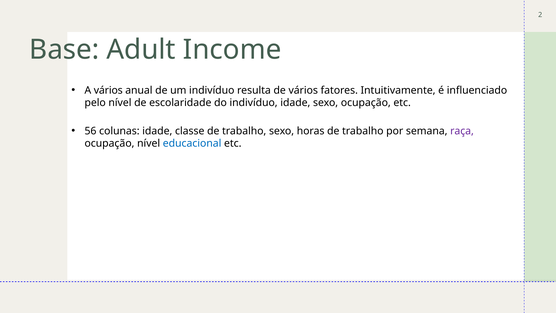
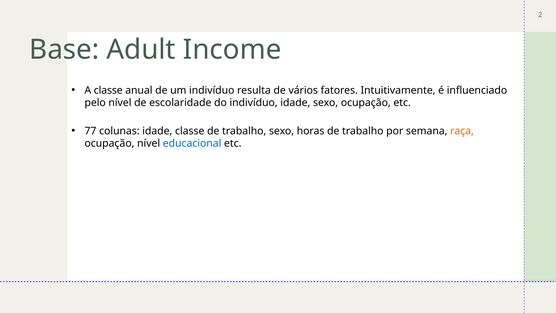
A vários: vários -> classe
56: 56 -> 77
raça colour: purple -> orange
